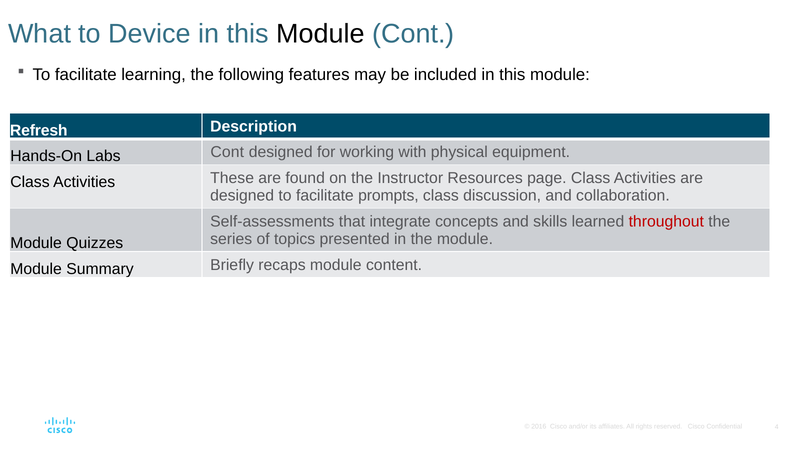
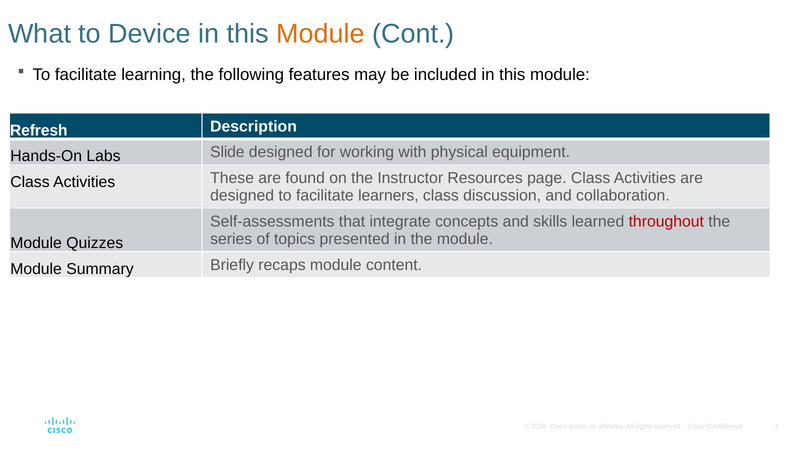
Module at (320, 34) colour: black -> orange
Labs Cont: Cont -> Slide
prompts: prompts -> learners
